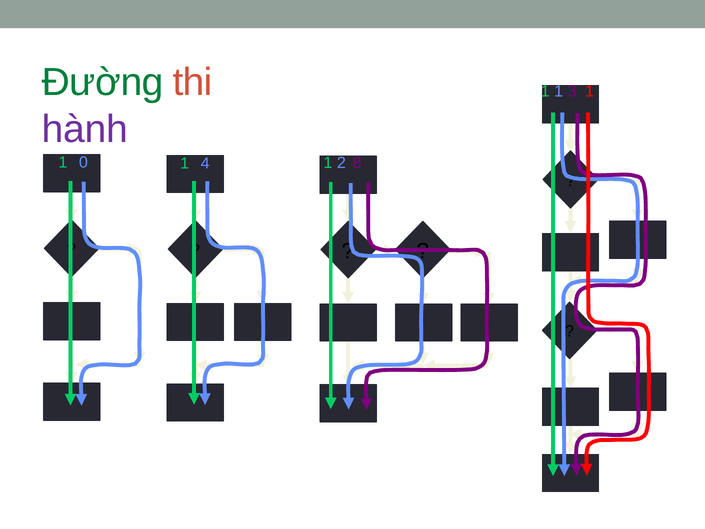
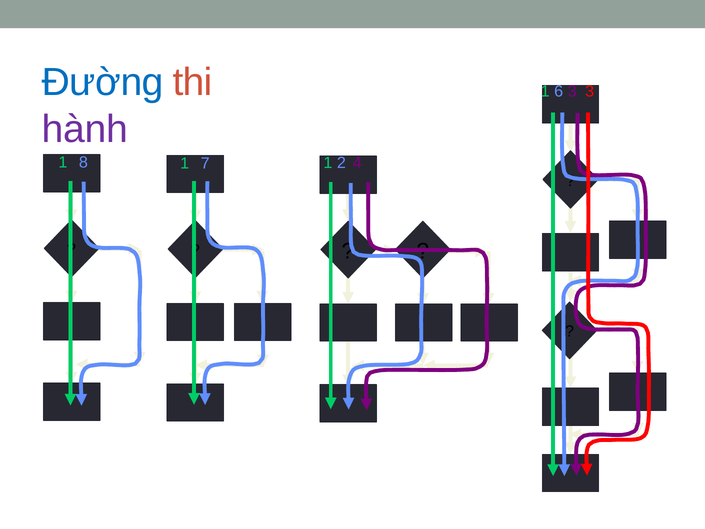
Đường colour: green -> blue
1 1: 1 -> 6
3 1: 1 -> 3
0: 0 -> 8
8: 8 -> 4
4: 4 -> 7
